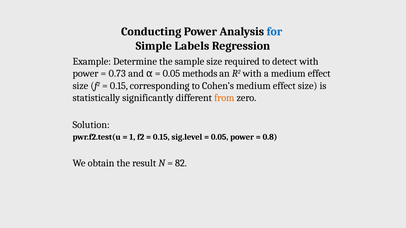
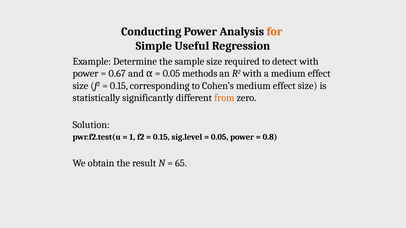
for colour: blue -> orange
Labels: Labels -> Useful
0.73: 0.73 -> 0.67
82: 82 -> 65
